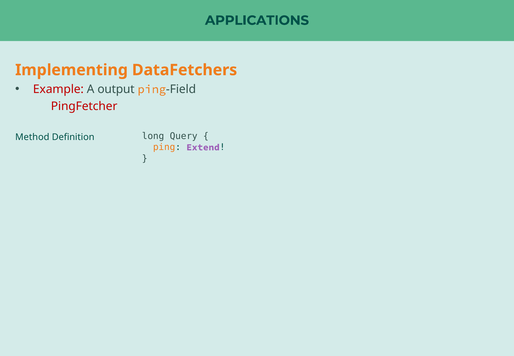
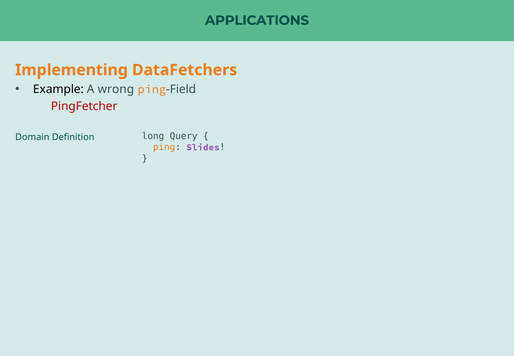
Example colour: red -> black
output: output -> wrong
Method: Method -> Domain
Extend: Extend -> Slides
